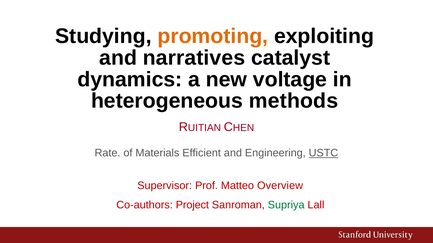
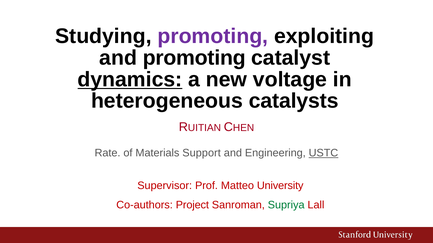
promoting at (213, 36) colour: orange -> purple
and narratives: narratives -> promoting
dynamics underline: none -> present
methods: methods -> catalysts
Efficient: Efficient -> Support
Overview: Overview -> University
